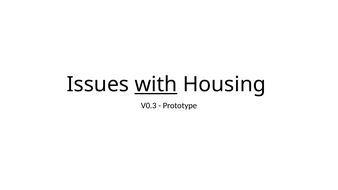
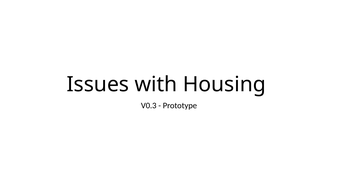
with underline: present -> none
